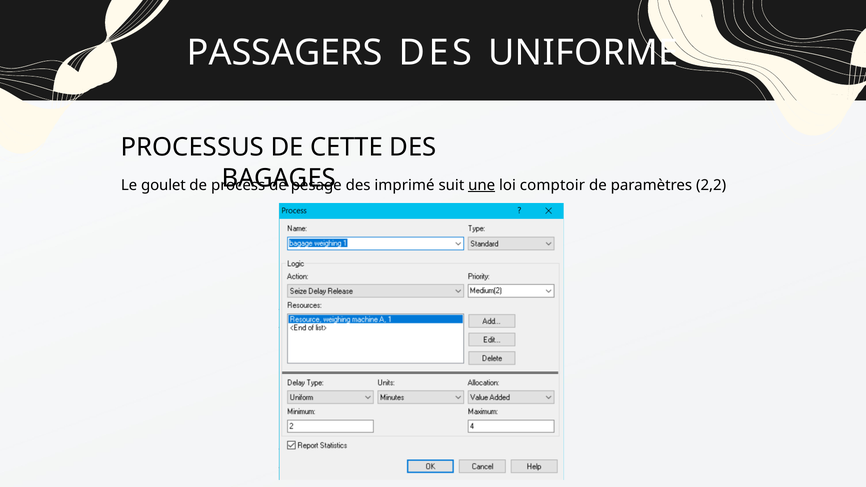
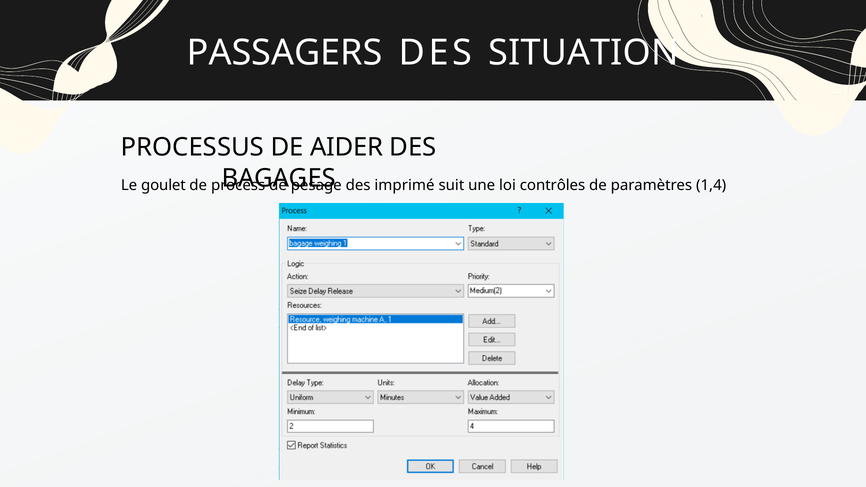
UNIFORME: UNIFORME -> SITUATION
CETTE: CETTE -> AIDER
une underline: present -> none
comptoir: comptoir -> contrôles
2,2: 2,2 -> 1,4
